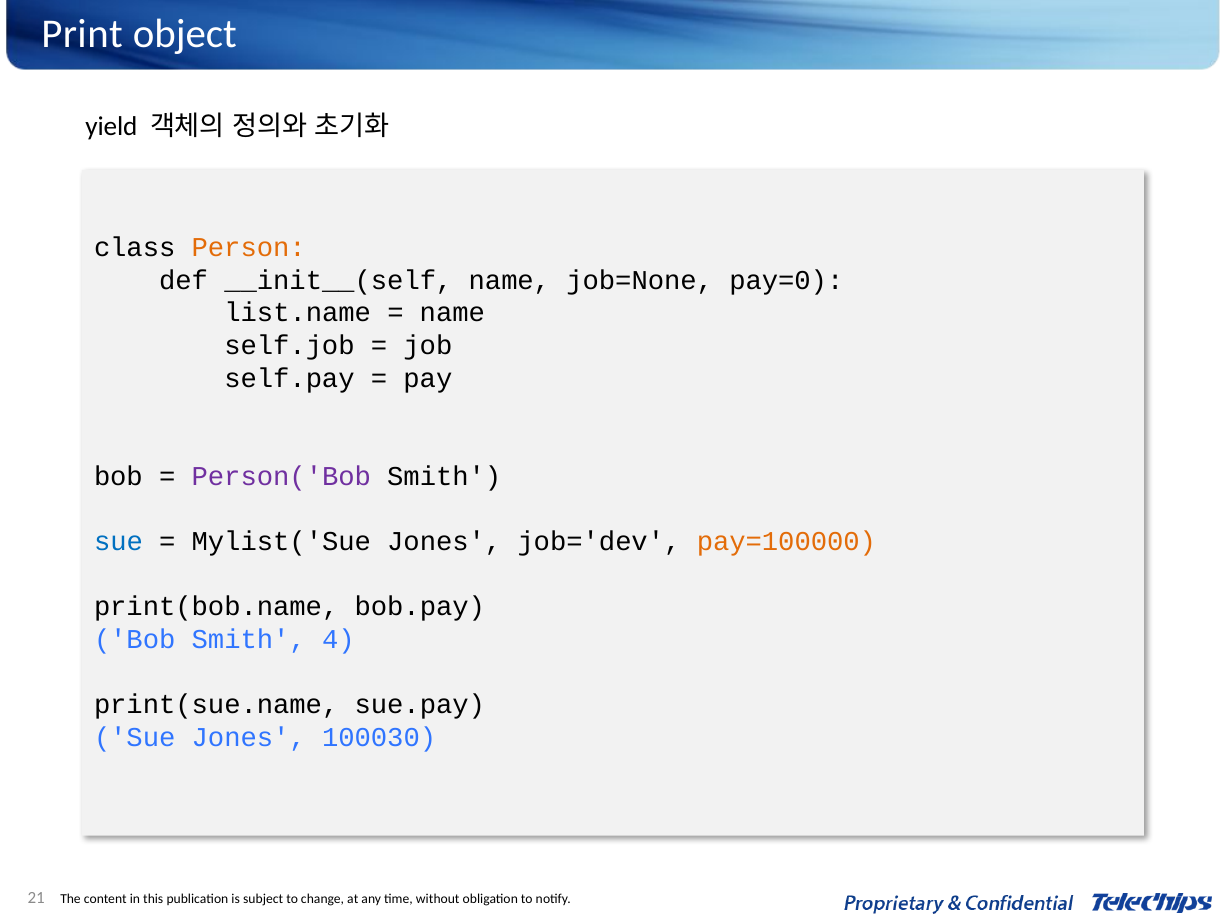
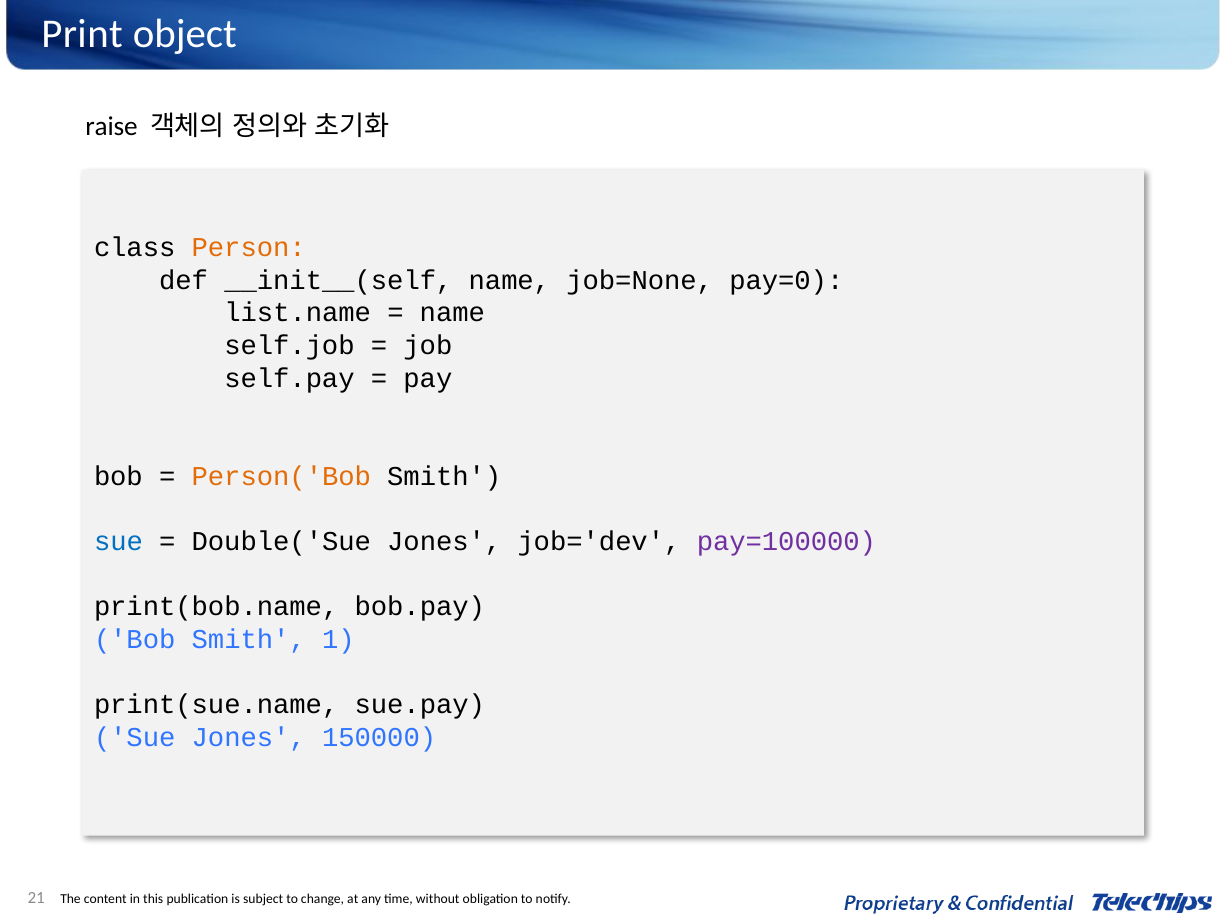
yield: yield -> raise
Person('Bob colour: purple -> orange
Mylist('Sue: Mylist('Sue -> Double('Sue
pay=100000 colour: orange -> purple
4: 4 -> 1
100030: 100030 -> 150000
